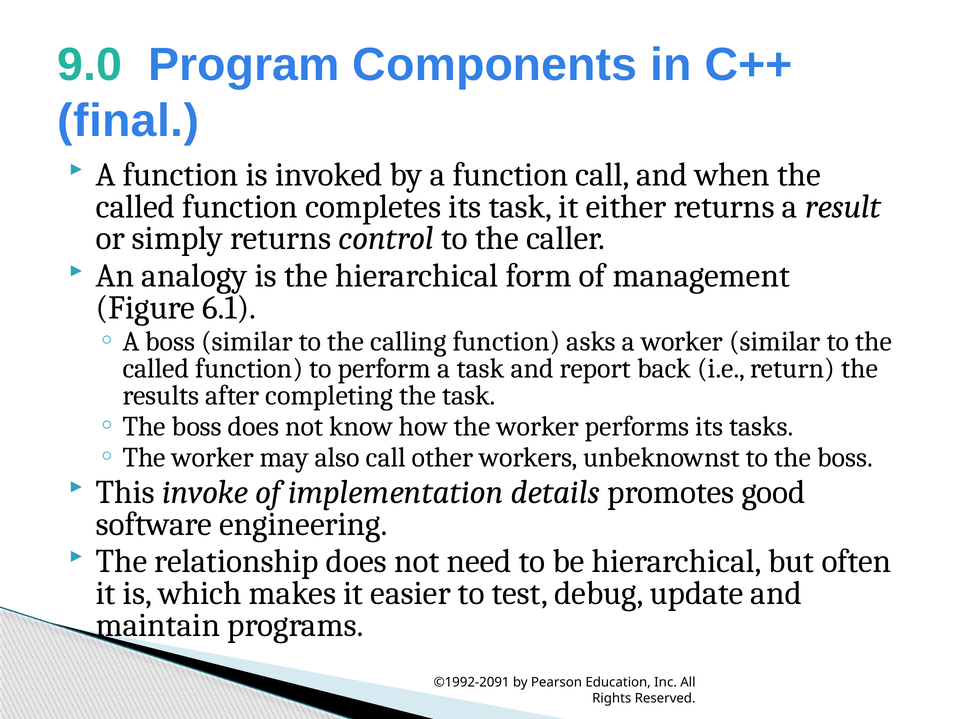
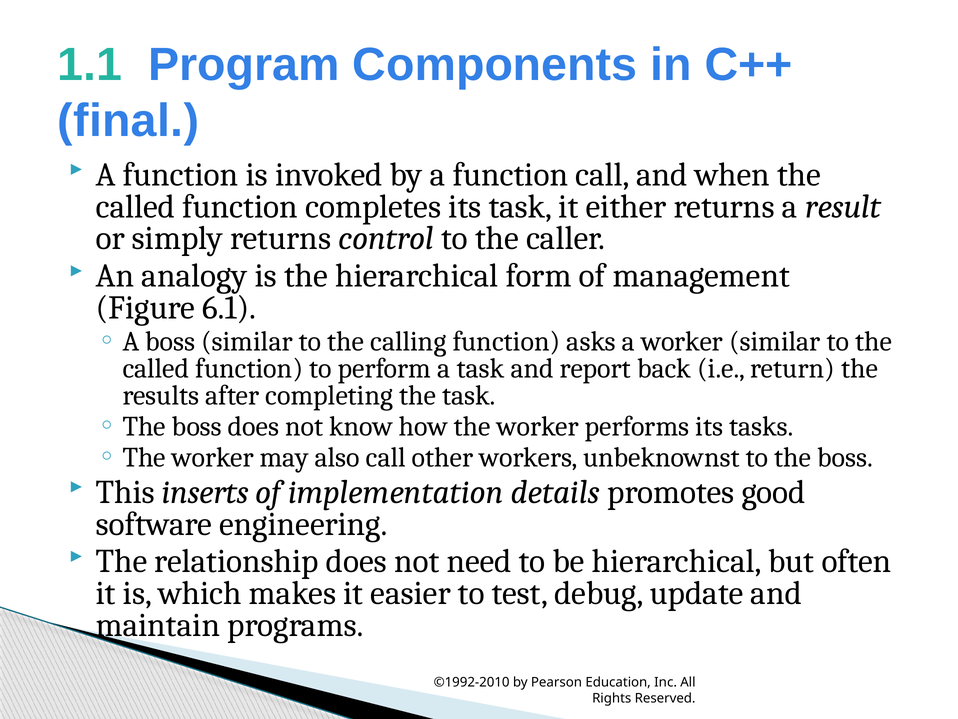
9.0: 9.0 -> 1.1
invoke: invoke -> inserts
©1992-2091: ©1992-2091 -> ©1992-2010
